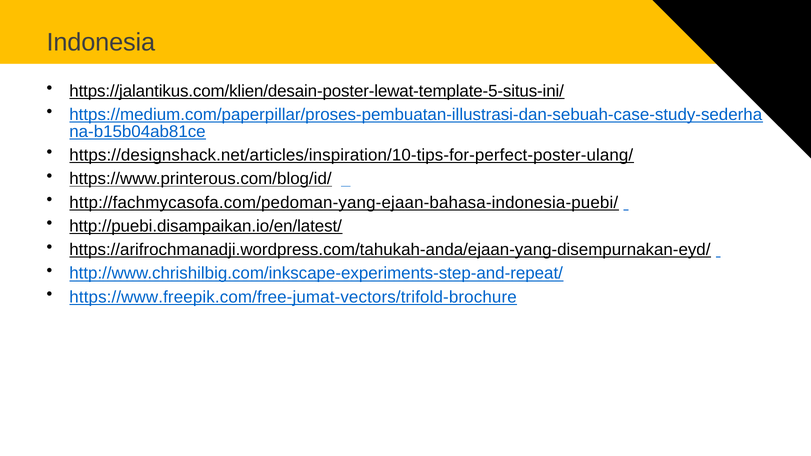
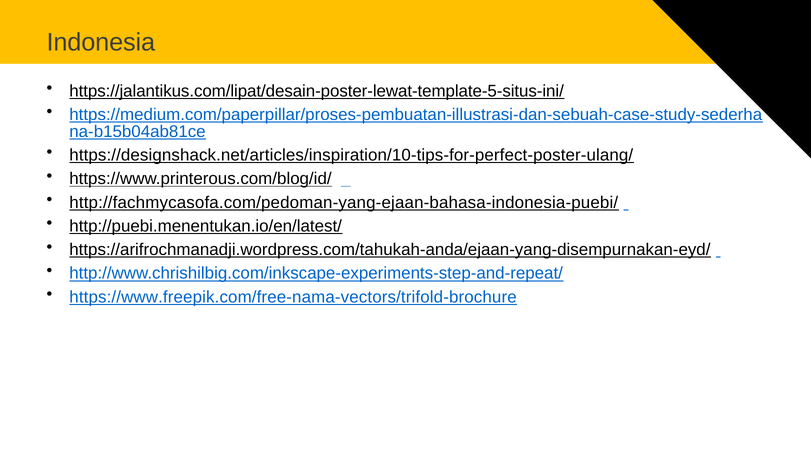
https://jalantikus.com/klien/desain-poster-lewat-template-5-situs-ini/: https://jalantikus.com/klien/desain-poster-lewat-template-5-situs-ini/ -> https://jalantikus.com/lipat/desain-poster-lewat-template-5-situs-ini/
http://puebi.disampaikan.io/en/latest/: http://puebi.disampaikan.io/en/latest/ -> http://puebi.menentukan.io/en/latest/
https://www.freepik.com/free-jumat-vectors/trifold-brochure: https://www.freepik.com/free-jumat-vectors/trifold-brochure -> https://www.freepik.com/free-nama-vectors/trifold-brochure
